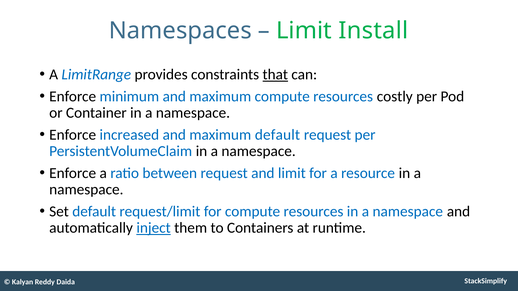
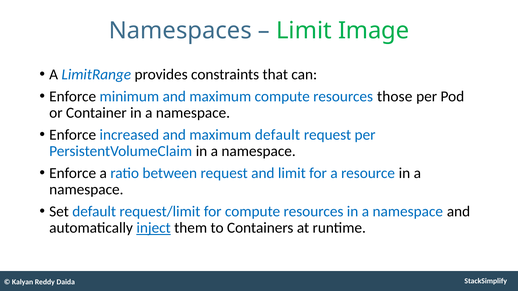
Install: Install -> Image
that underline: present -> none
costly: costly -> those
